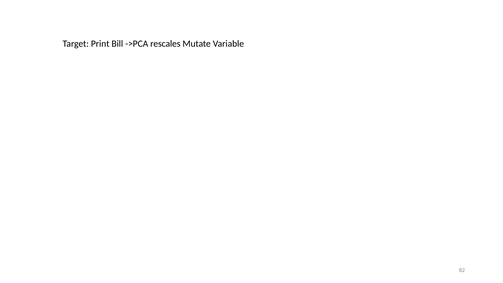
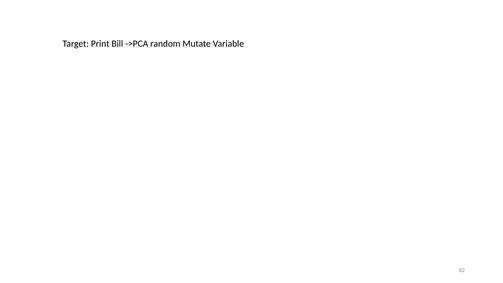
rescales: rescales -> random
